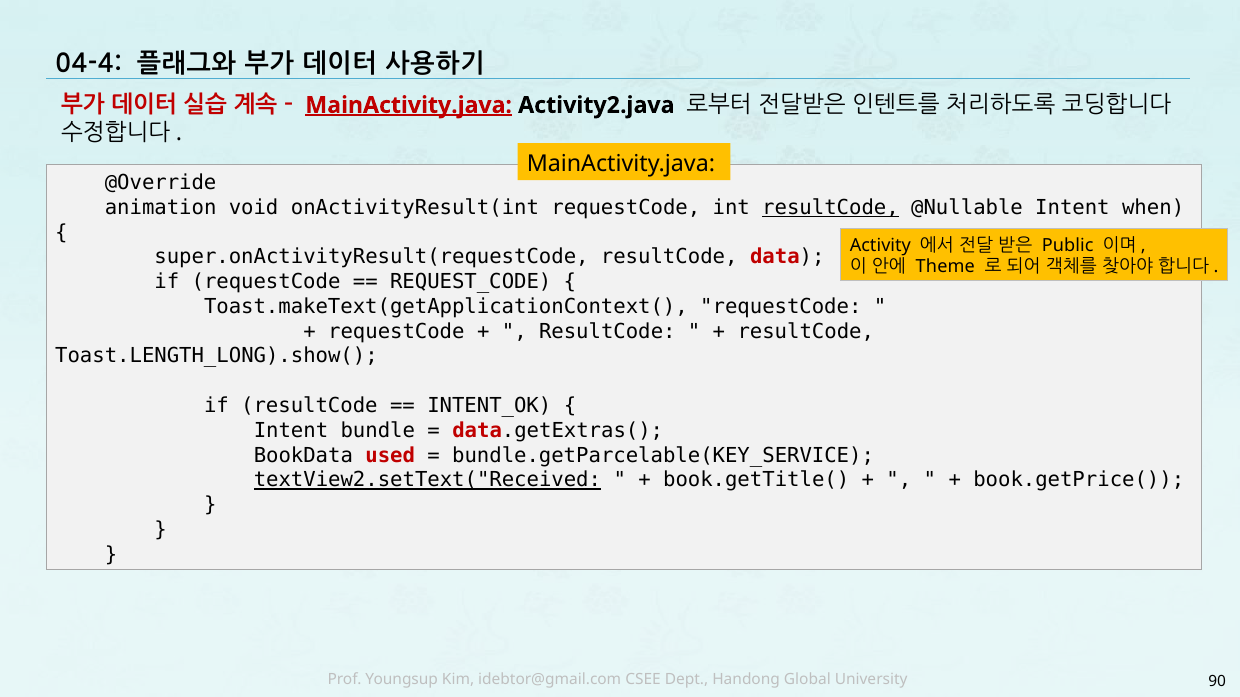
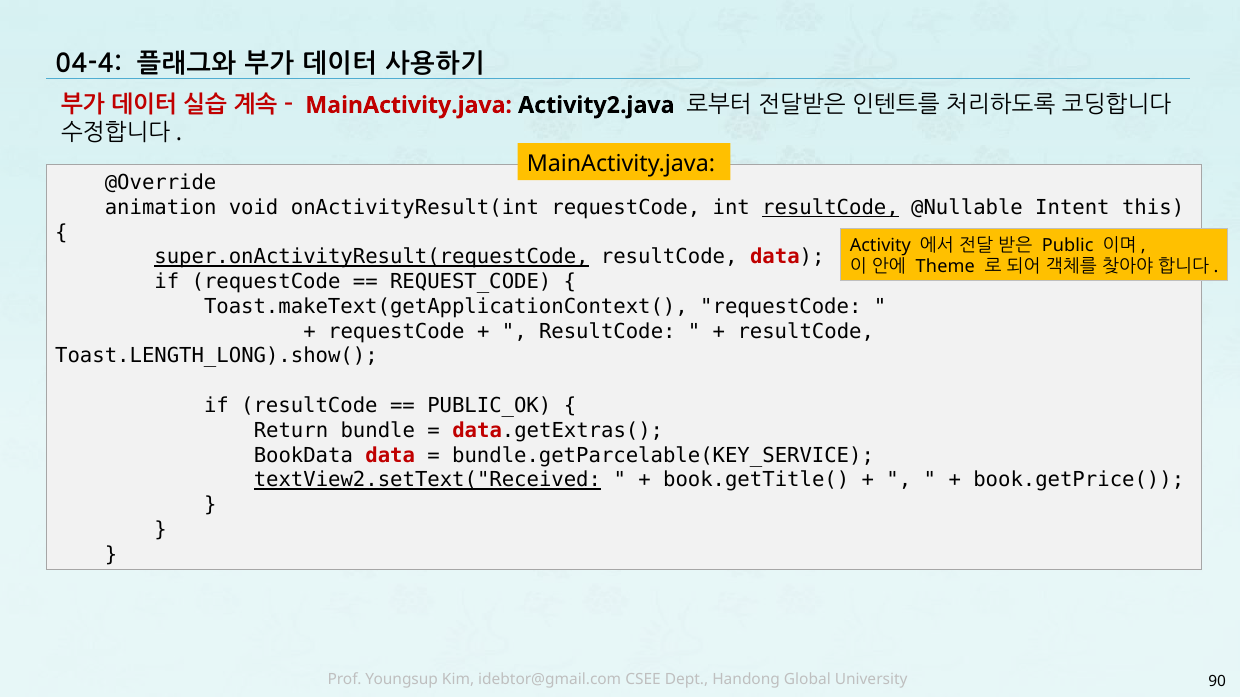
MainActivity.java at (409, 105) underline: present -> none
when: when -> this
super.onActivityResult(requestCode underline: none -> present
INTENT_OK: INTENT_OK -> PUBLIC_OK
Intent at (291, 431): Intent -> Return
BookData used: used -> data
